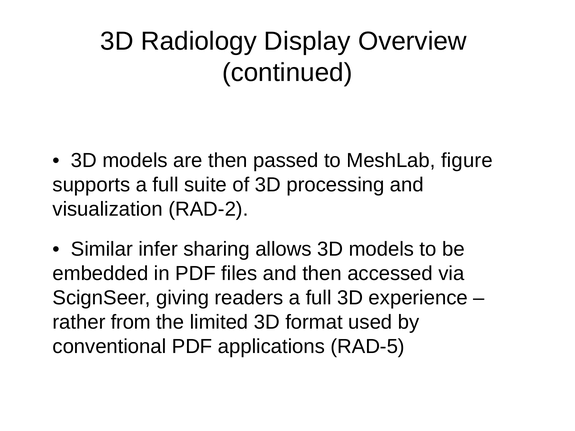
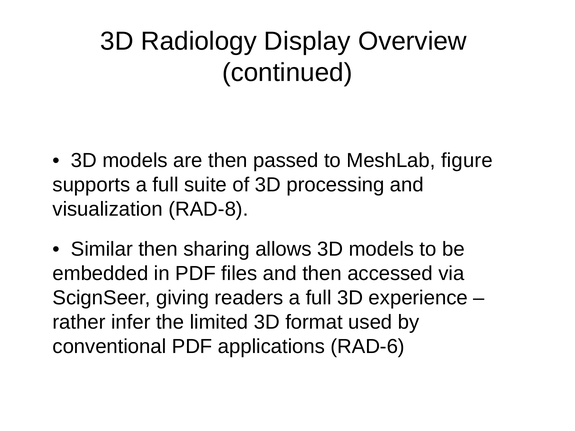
RAD-2: RAD-2 -> RAD-8
Similar infer: infer -> then
from: from -> infer
RAD-5: RAD-5 -> RAD-6
